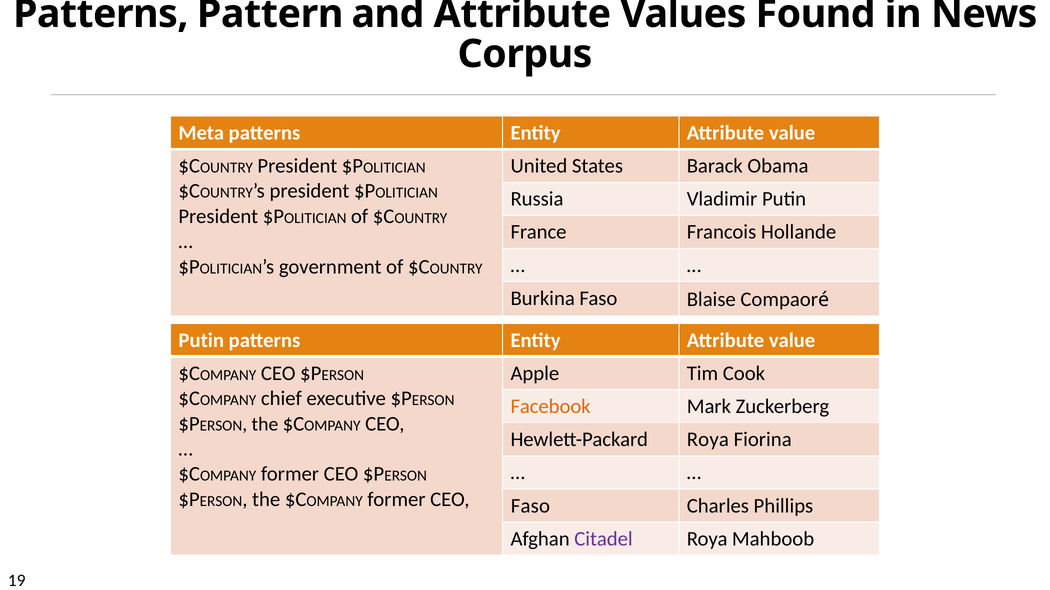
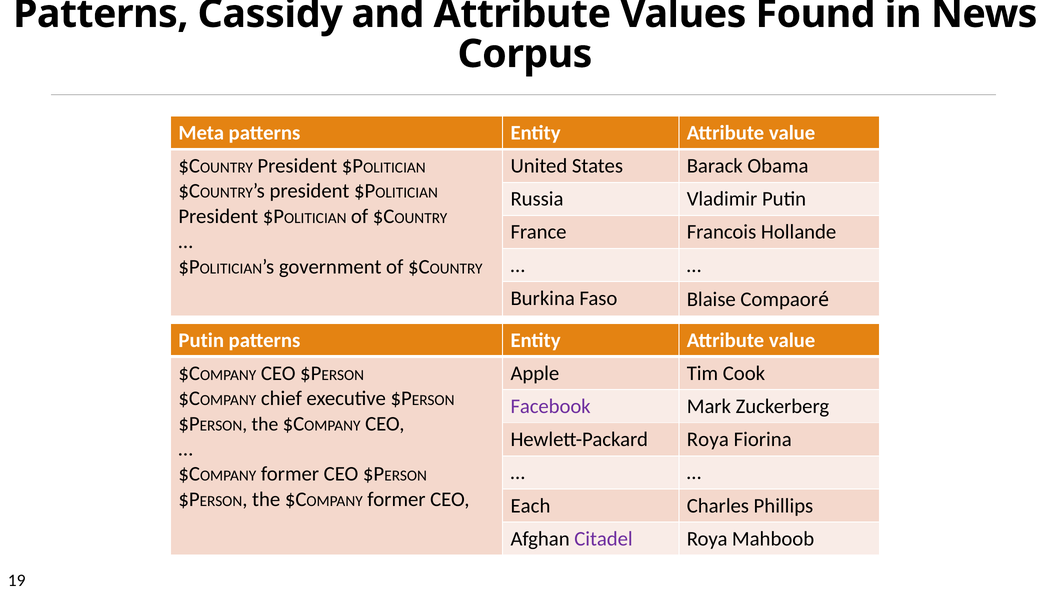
Pattern: Pattern -> Cassidy
Facebook colour: orange -> purple
Faso at (530, 506): Faso -> Each
